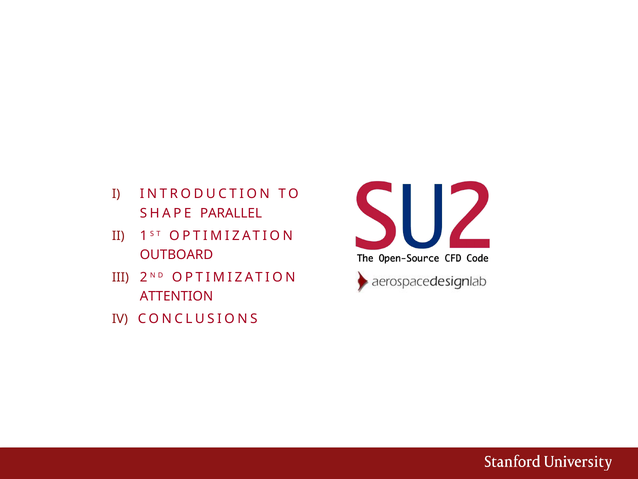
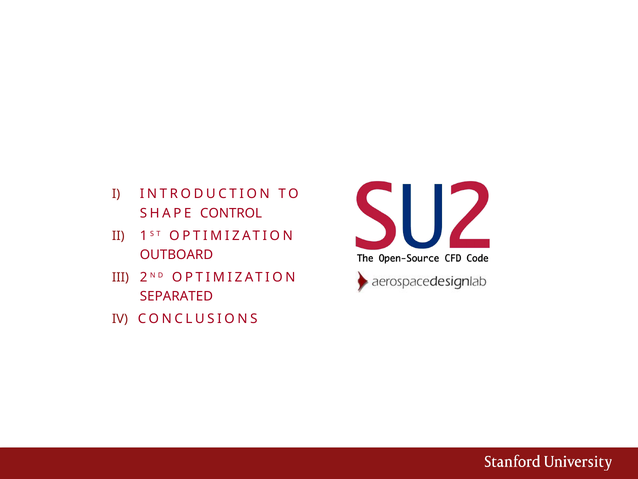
PARALLEL: PARALLEL -> CONTROL
ATTENTION: ATTENTION -> SEPARATED
